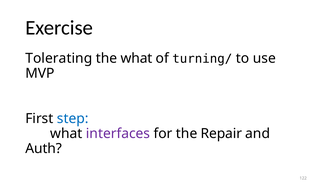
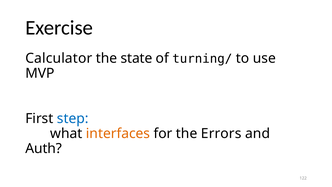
Tolerating: Tolerating -> Calculator
the what: what -> state
interfaces colour: purple -> orange
Repair: Repair -> Errors
